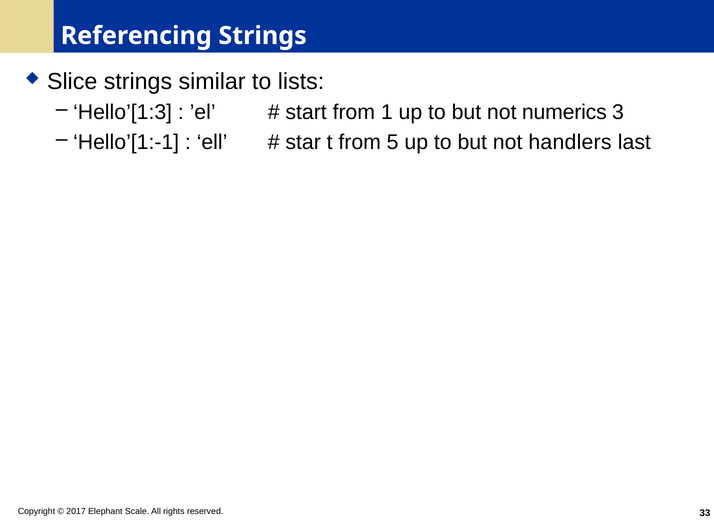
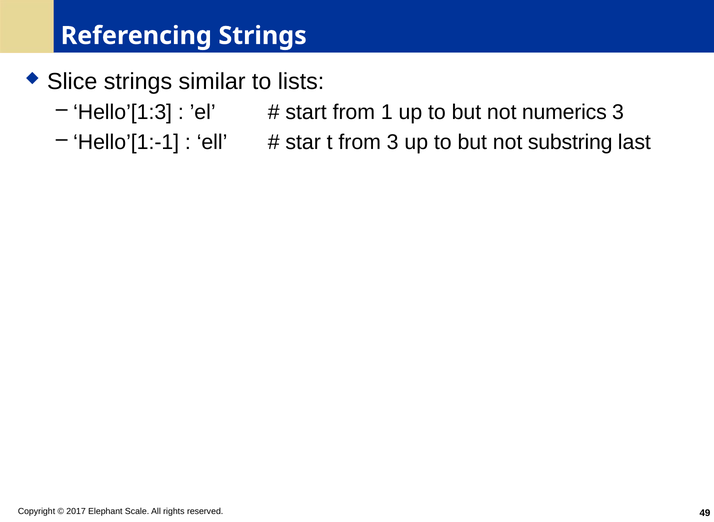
from 5: 5 -> 3
handlers: handlers -> substring
33: 33 -> 49
